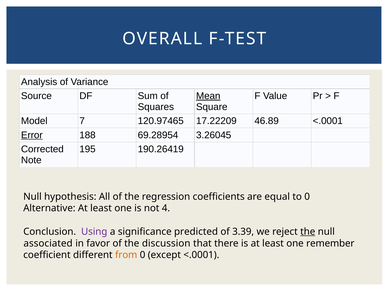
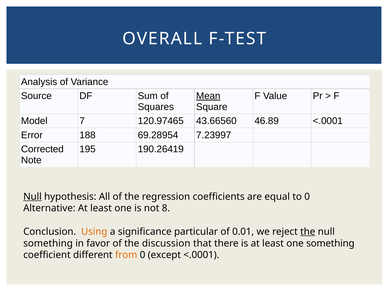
17.22209: 17.22209 -> 43.66560
Error underline: present -> none
3.26045: 3.26045 -> 7.23997
Null at (32, 196) underline: none -> present
4: 4 -> 8
Using colour: purple -> orange
predicted: predicted -> particular
3.39: 3.39 -> 0.01
associated at (48, 243): associated -> something
one remember: remember -> something
